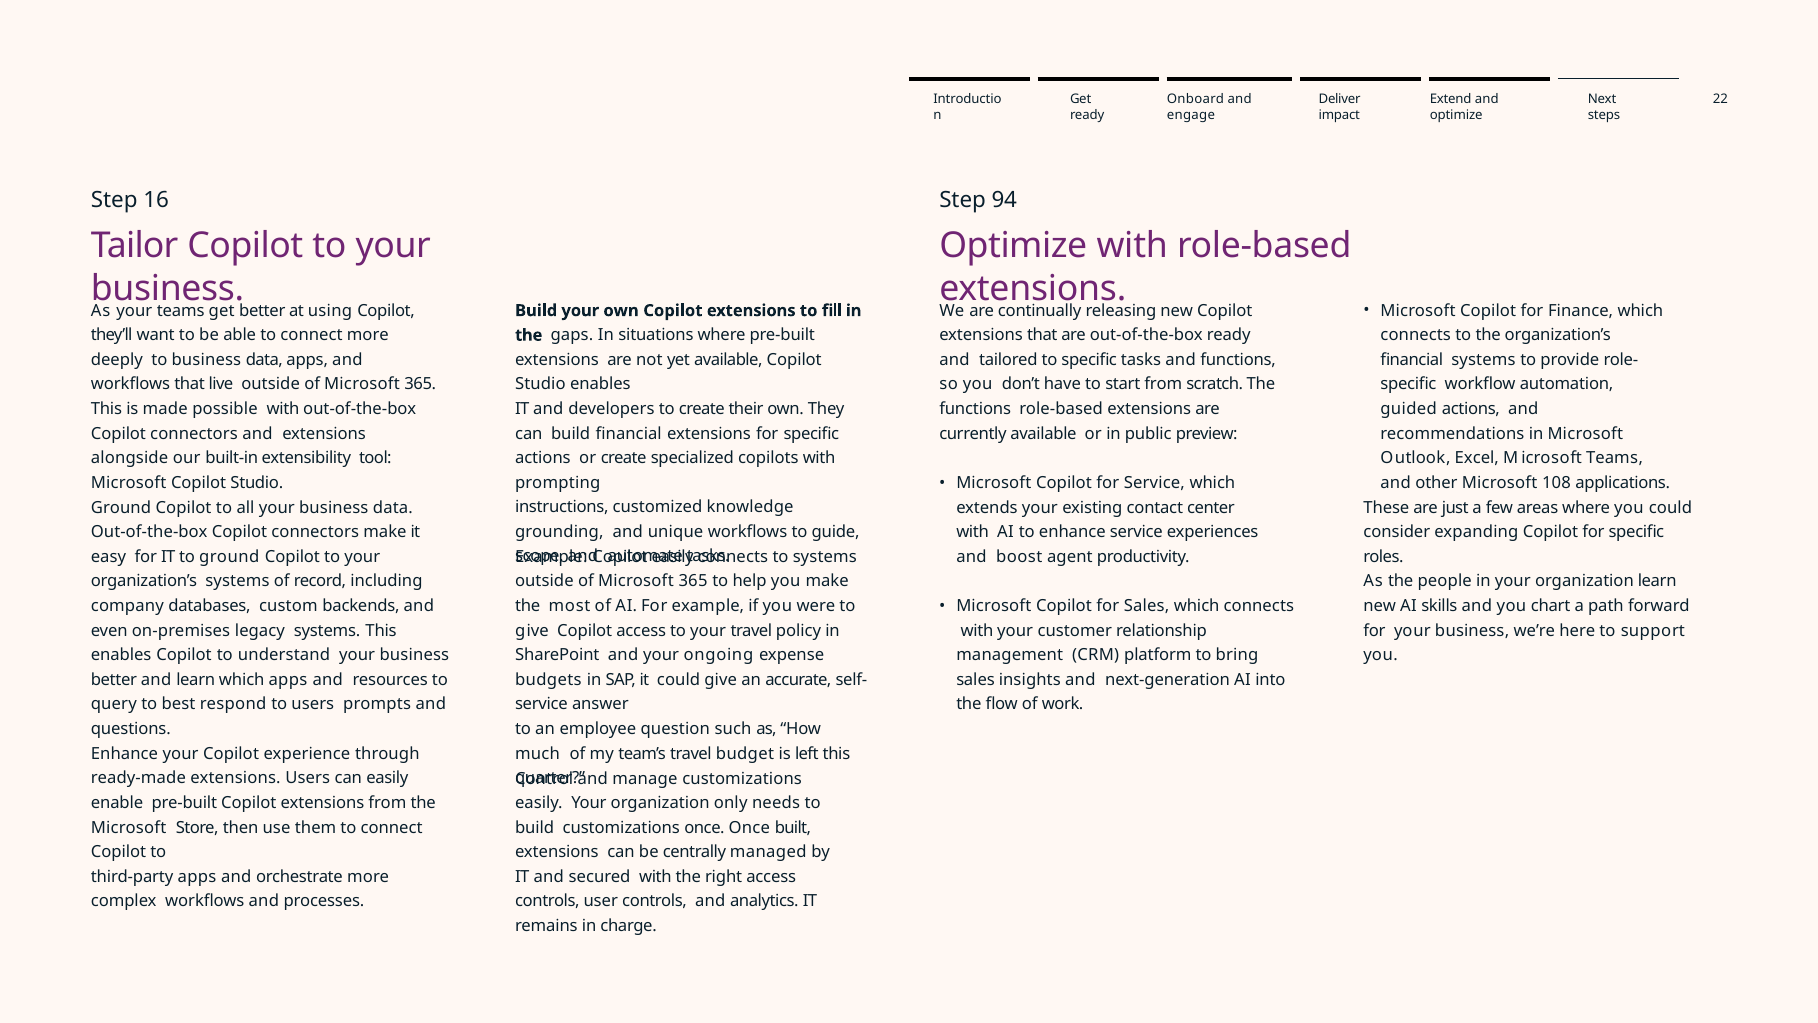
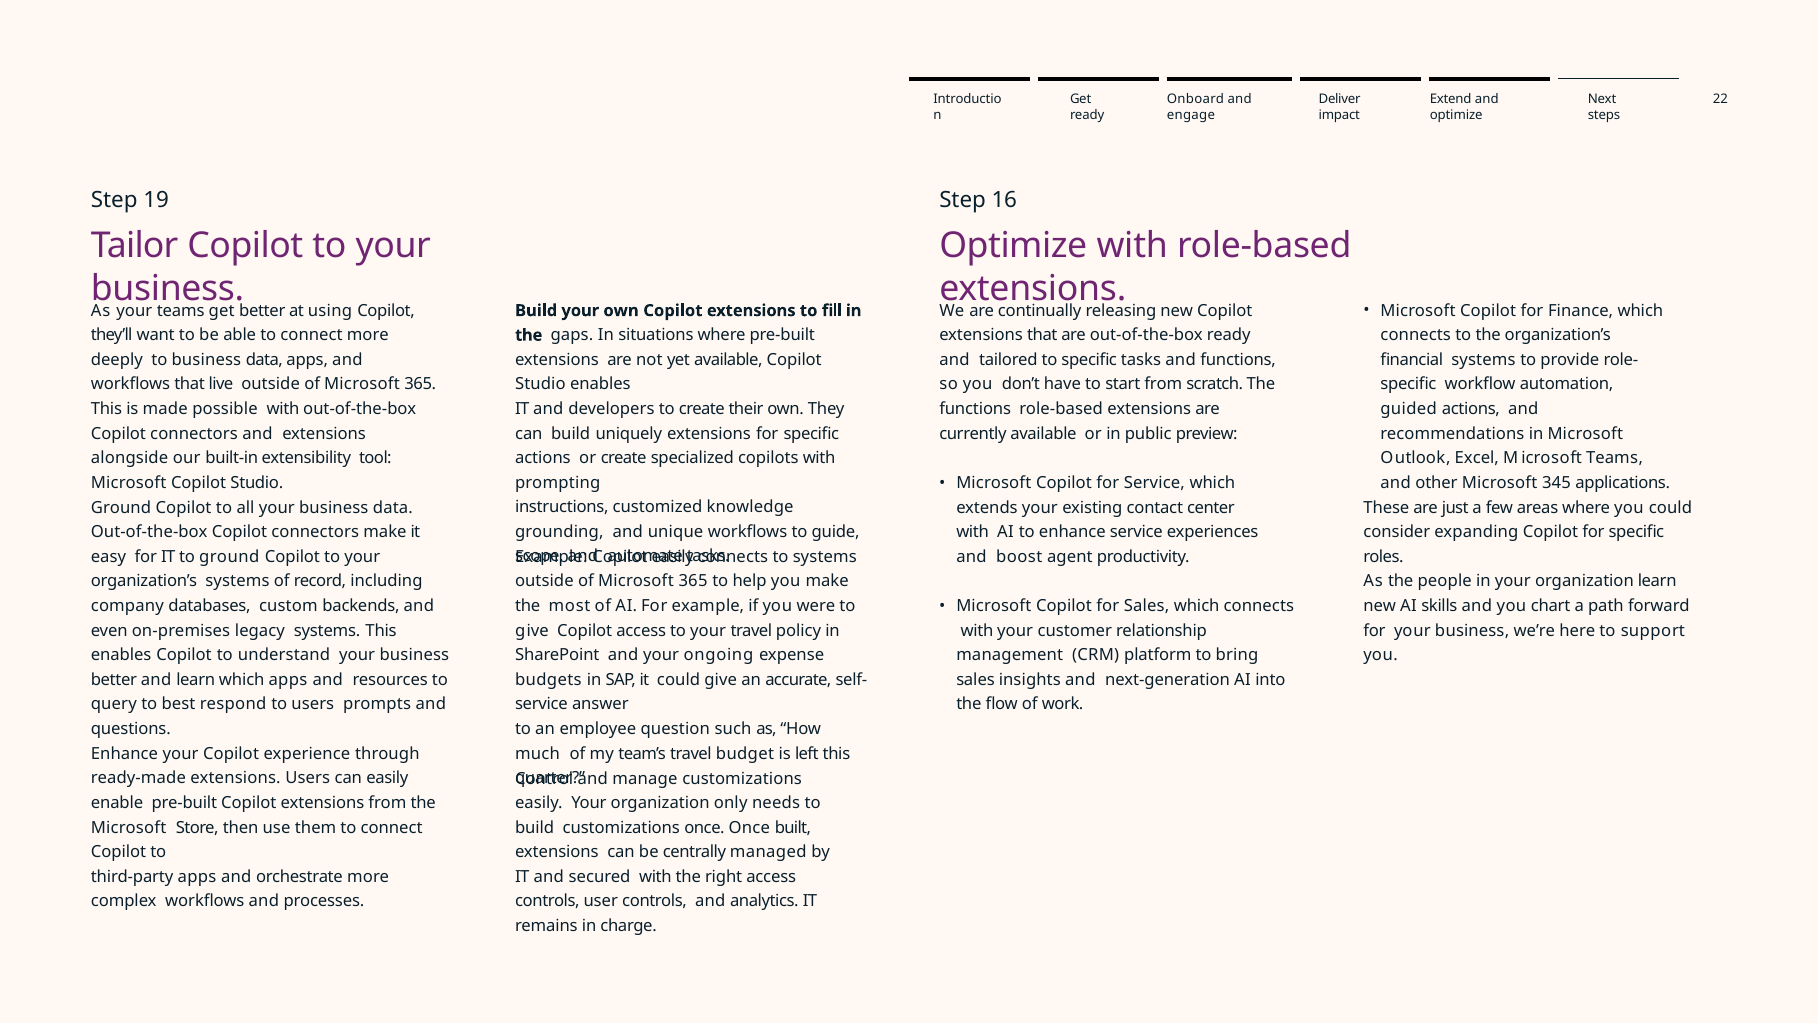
16: 16 -> 19
94: 94 -> 16
build financial: financial -> uniquely
108: 108 -> 345
